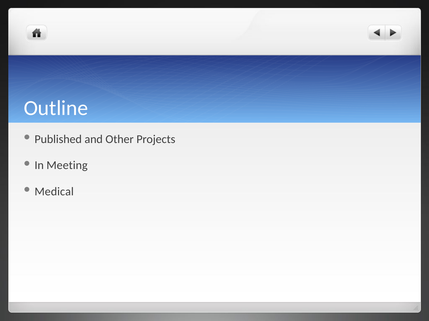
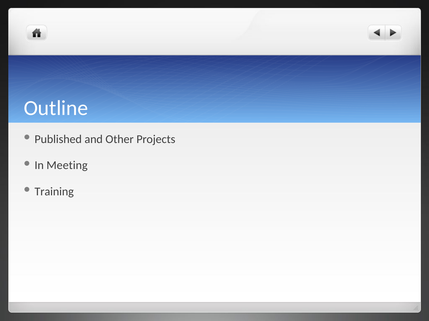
Medical: Medical -> Training
